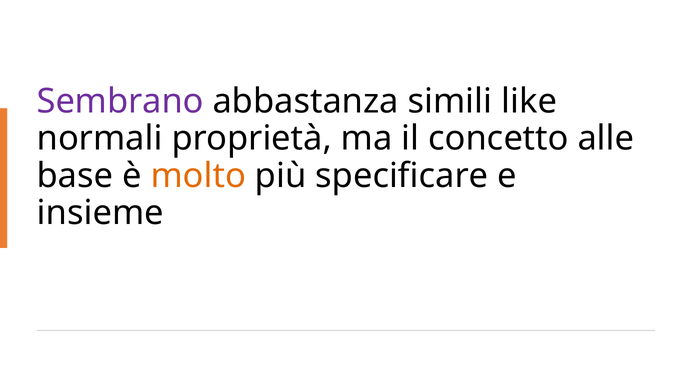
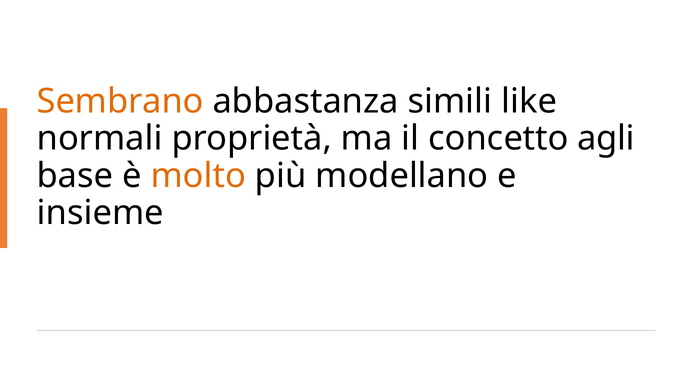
Sembrano colour: purple -> orange
alle: alle -> agli
specificare: specificare -> modellano
